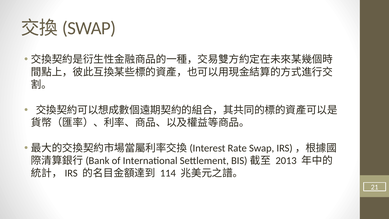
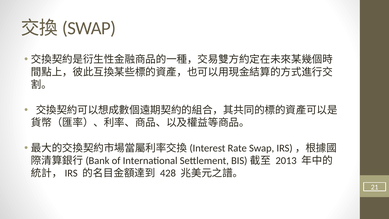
114: 114 -> 428
